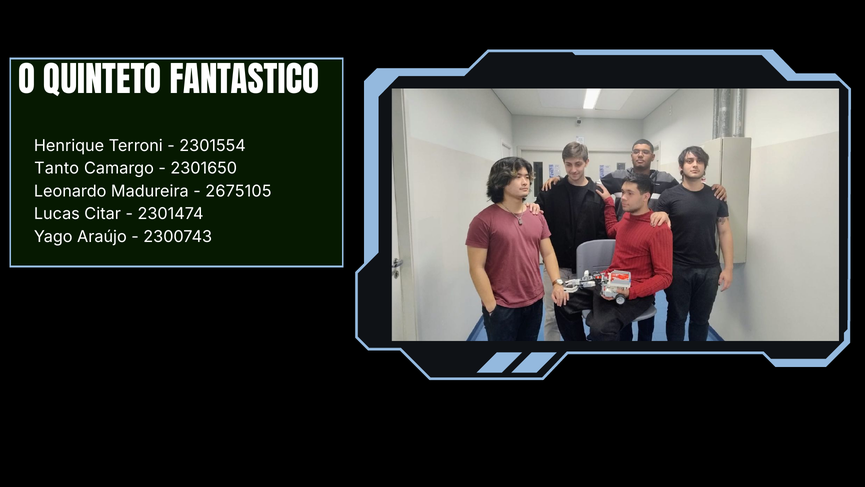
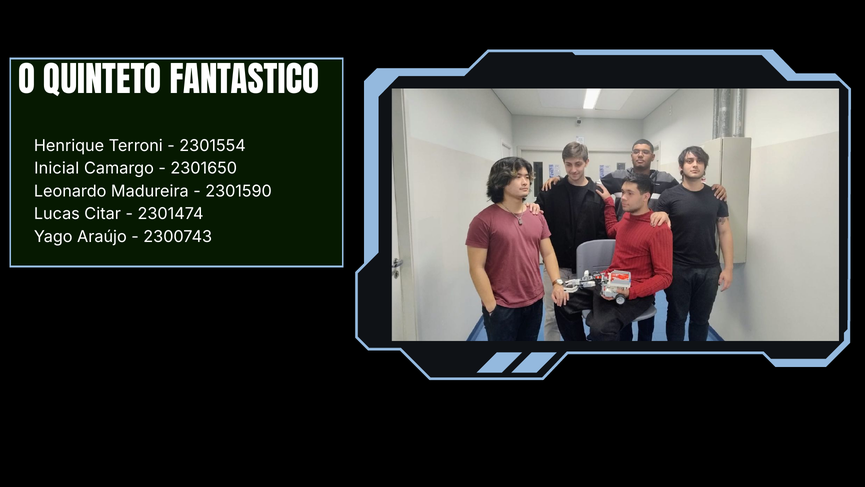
Tanto: Tanto -> Inicial
2675105: 2675105 -> 2301590
